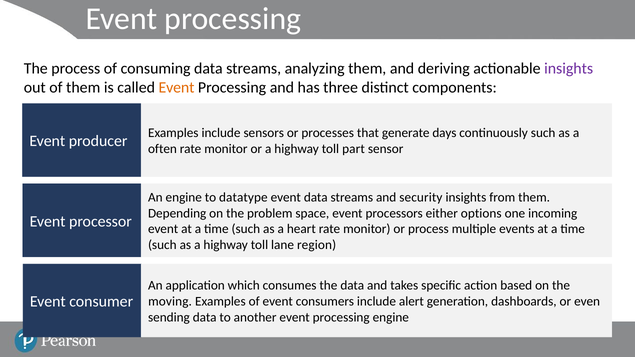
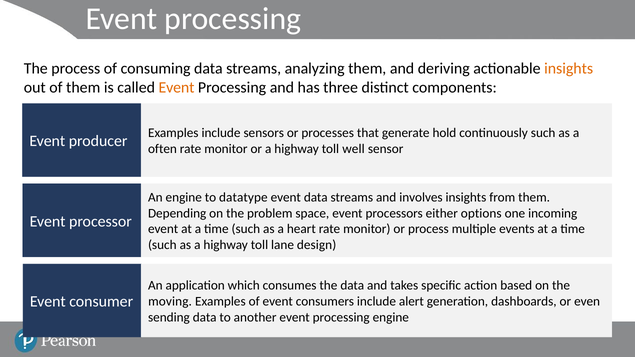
insights at (569, 68) colour: purple -> orange
days: days -> hold
part: part -> well
security: security -> involves
region: region -> design
